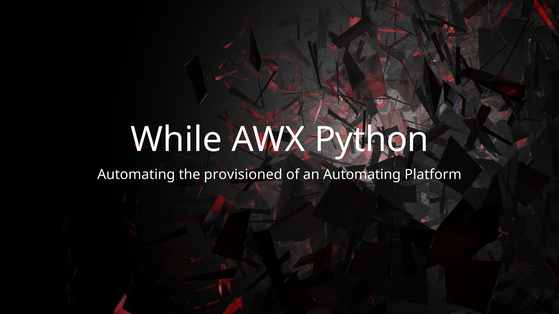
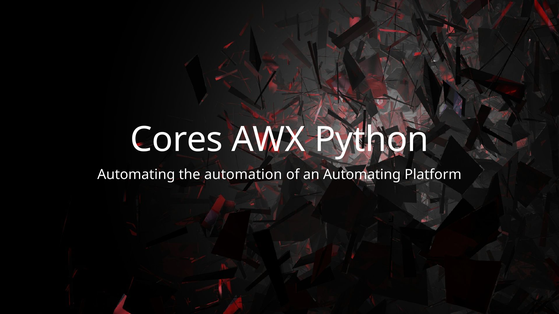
While: While -> Cores
provisioned: provisioned -> automation
